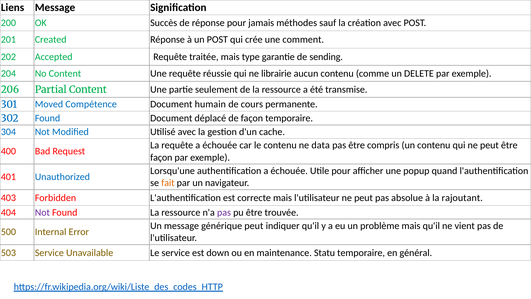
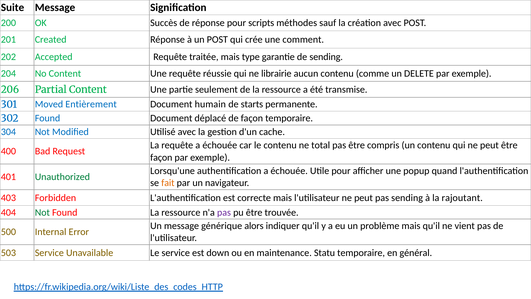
Liens: Liens -> Suite
jamais: jamais -> scripts
Compétence: Compétence -> Entièrement
cours: cours -> starts
data: data -> total
Unauthorized colour: blue -> green
pas absolue: absolue -> sending
Not at (42, 212) colour: purple -> green
générique peut: peut -> alors
